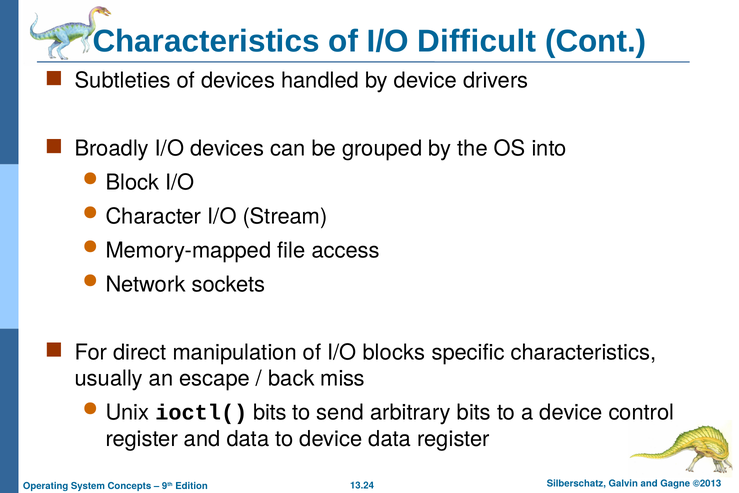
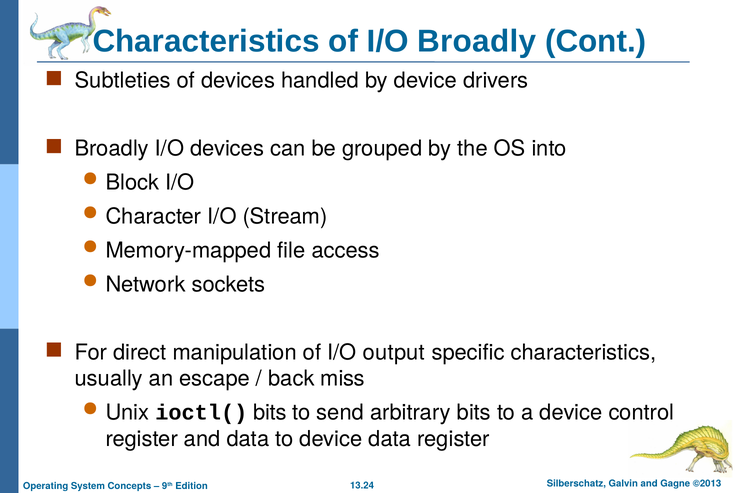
I/O Difficult: Difficult -> Broadly
blocks: blocks -> output
